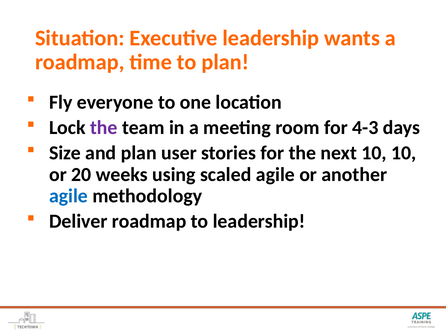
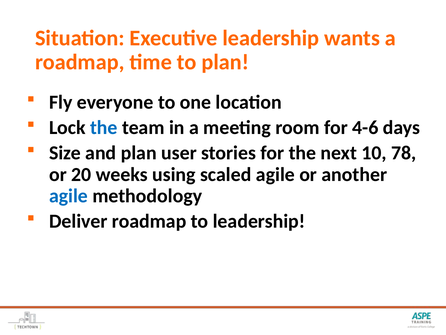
the at (104, 127) colour: purple -> blue
4-3: 4-3 -> 4-6
10 10: 10 -> 78
